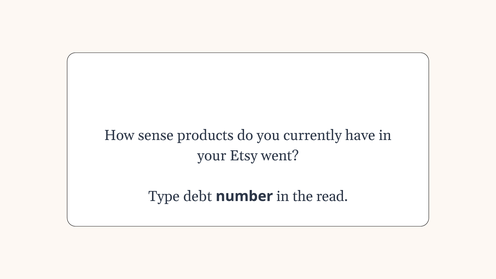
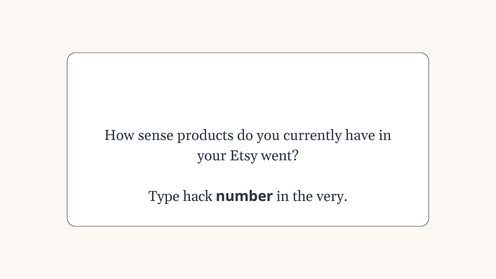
debt: debt -> hack
read: read -> very
